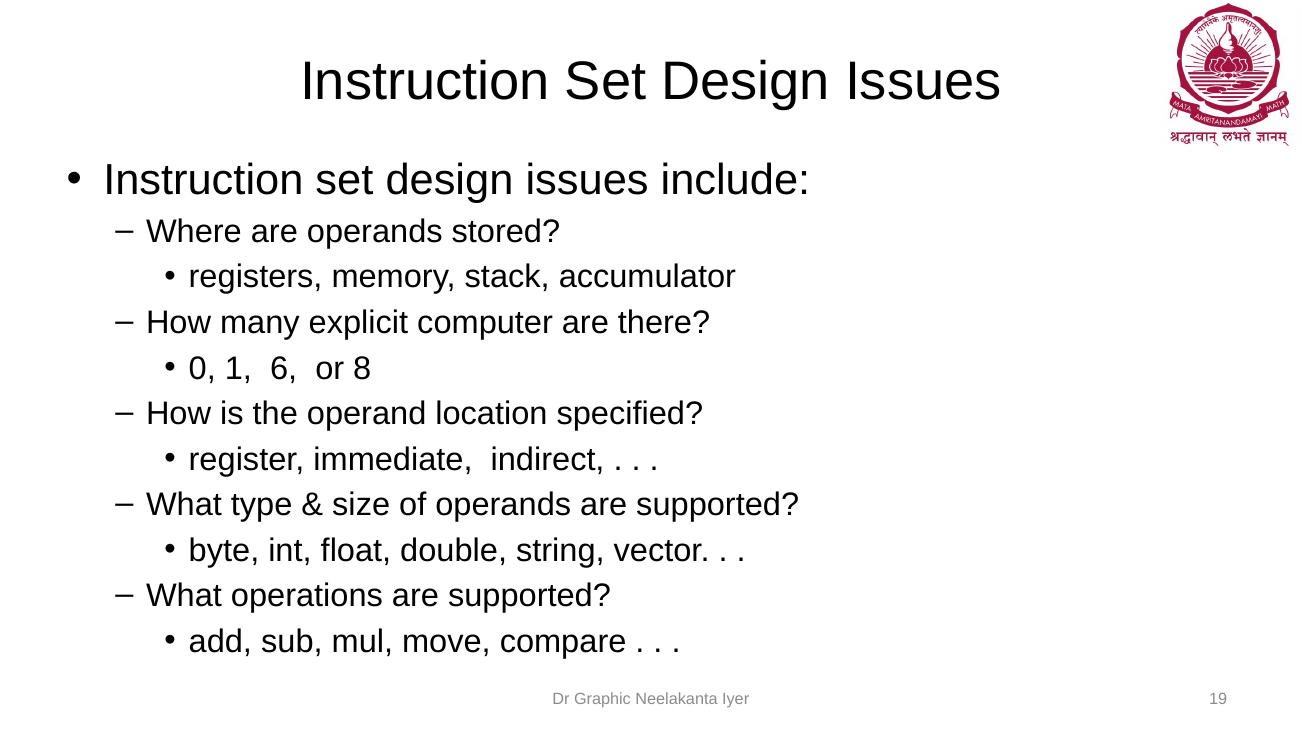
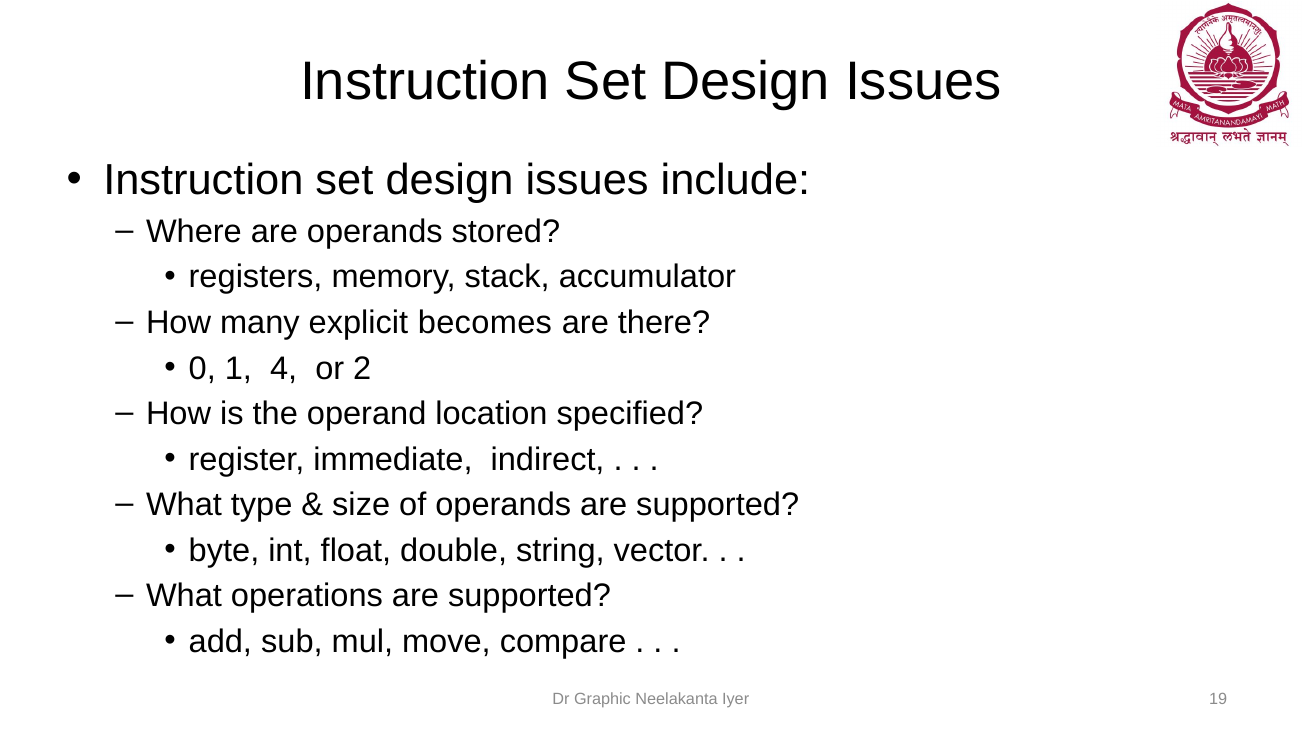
computer: computer -> becomes
6: 6 -> 4
8: 8 -> 2
